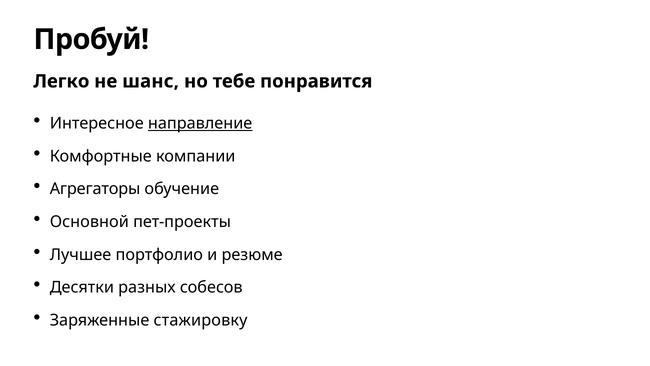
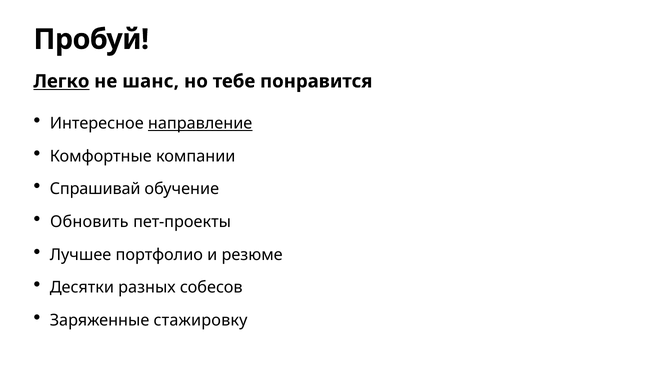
Легко underline: none -> present
Агрегаторы: Агрегаторы -> Спрашивай
Основной: Основной -> Обновить
